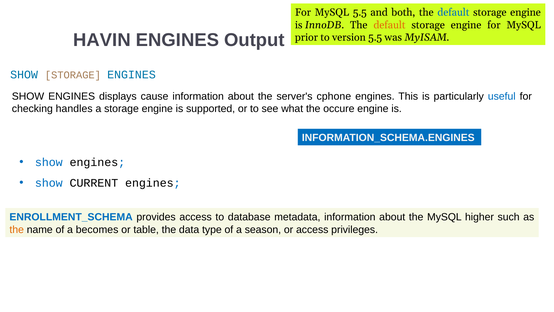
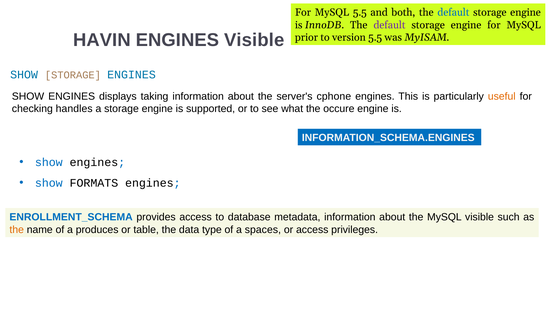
default at (389, 25) colour: orange -> purple
ENGINES Output: Output -> Visible
cause: cause -> taking
useful colour: blue -> orange
CURRENT: CURRENT -> FORMATS
MySQL higher: higher -> visible
becomes: becomes -> produces
season: season -> spaces
